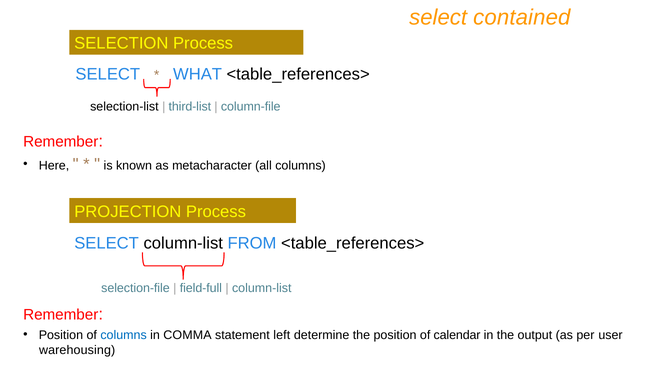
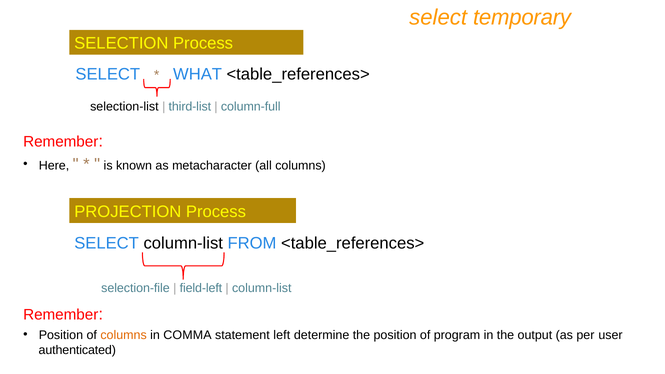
contained: contained -> temporary
column-file: column-file -> column-full
field-full: field-full -> field-left
columns at (124, 335) colour: blue -> orange
calendar: calendar -> program
warehousing: warehousing -> authenticated
